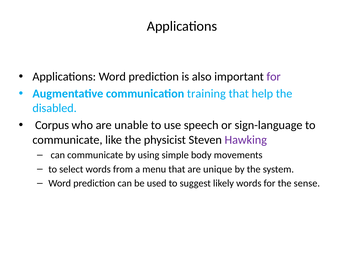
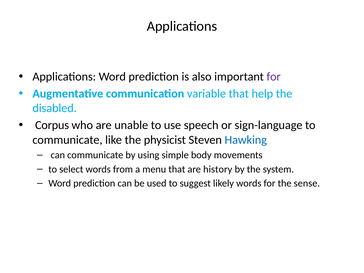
training: training -> variable
Hawking colour: purple -> blue
unique: unique -> history
